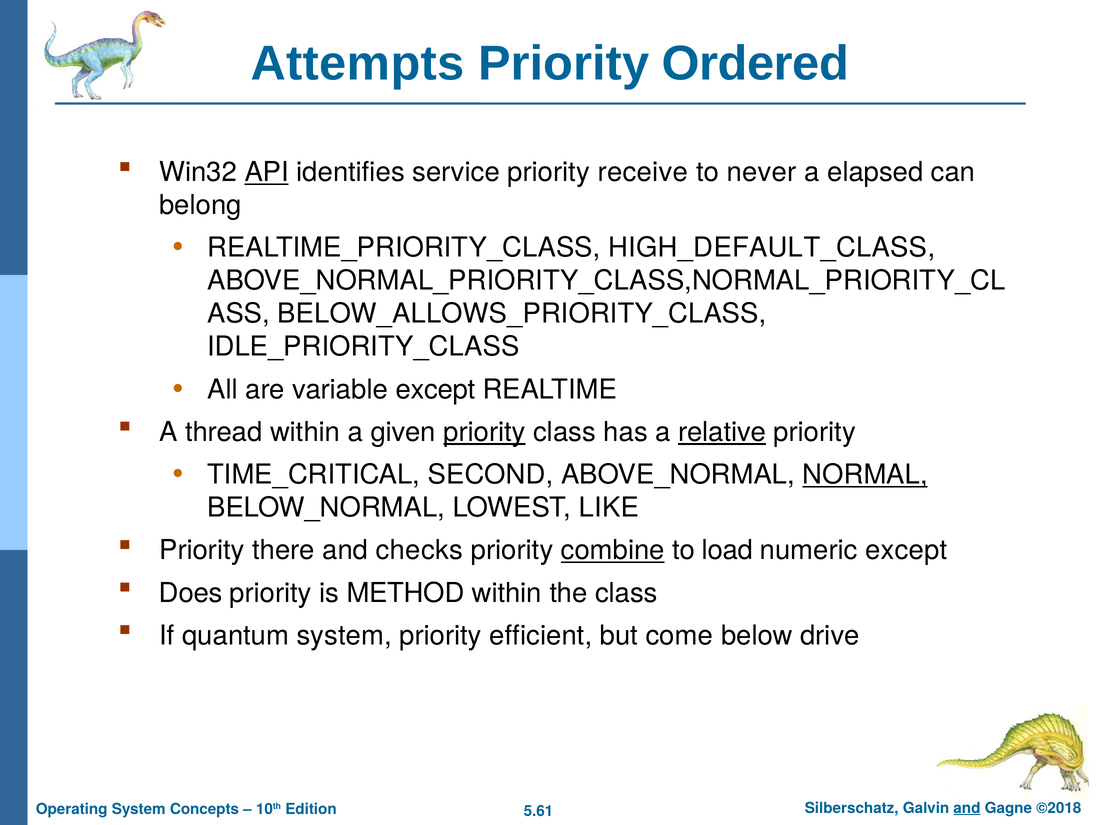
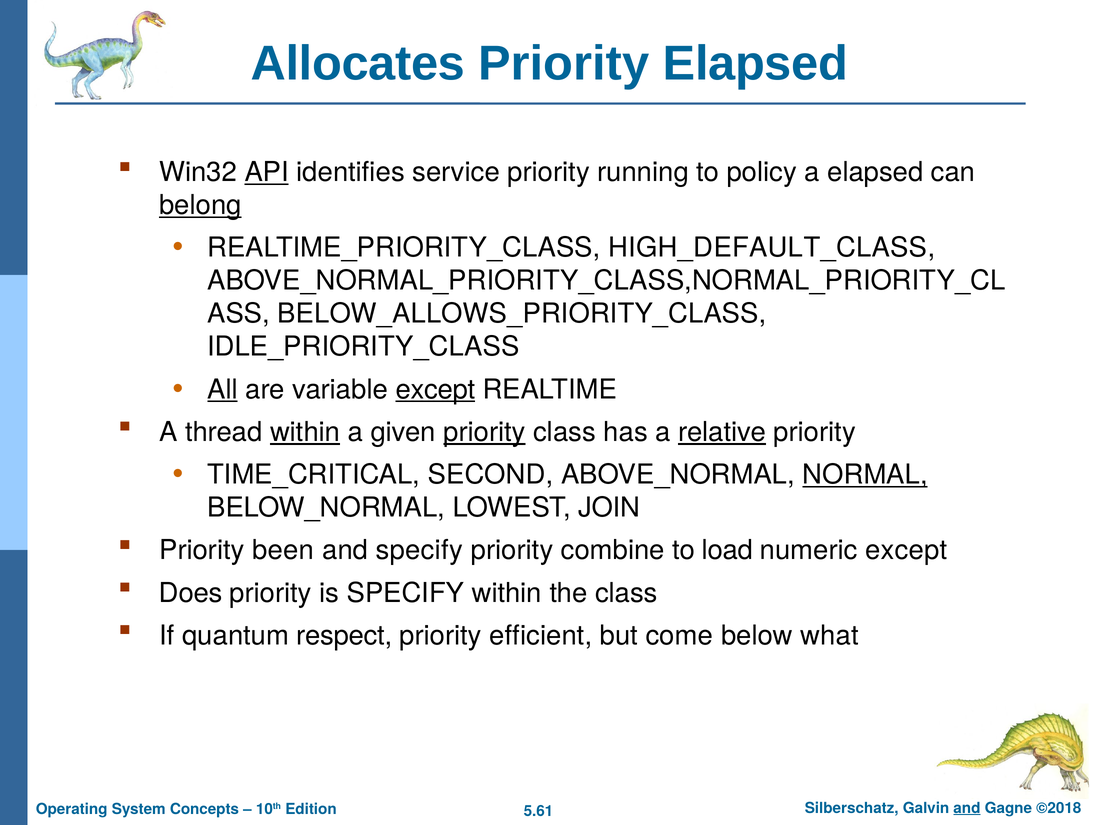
Attempts: Attempts -> Allocates
Priority Ordered: Ordered -> Elapsed
receive: receive -> running
never: never -> policy
belong underline: none -> present
All underline: none -> present
except at (435, 389) underline: none -> present
within at (305, 432) underline: none -> present
LIKE: LIKE -> JOIN
there: there -> been
and checks: checks -> specify
combine underline: present -> none
is METHOD: METHOD -> SPECIFY
quantum system: system -> respect
drive: drive -> what
